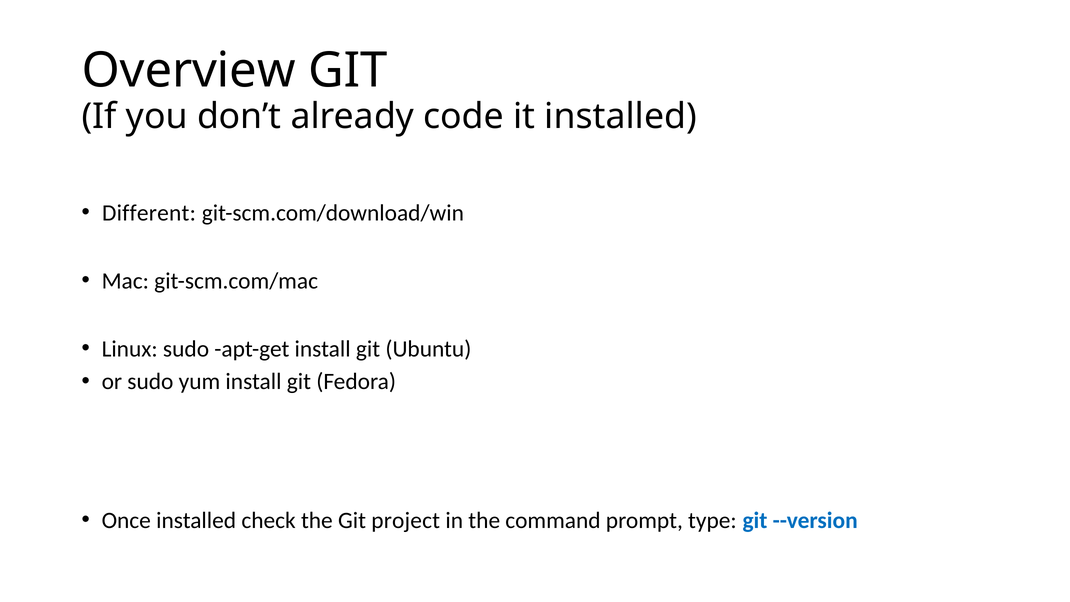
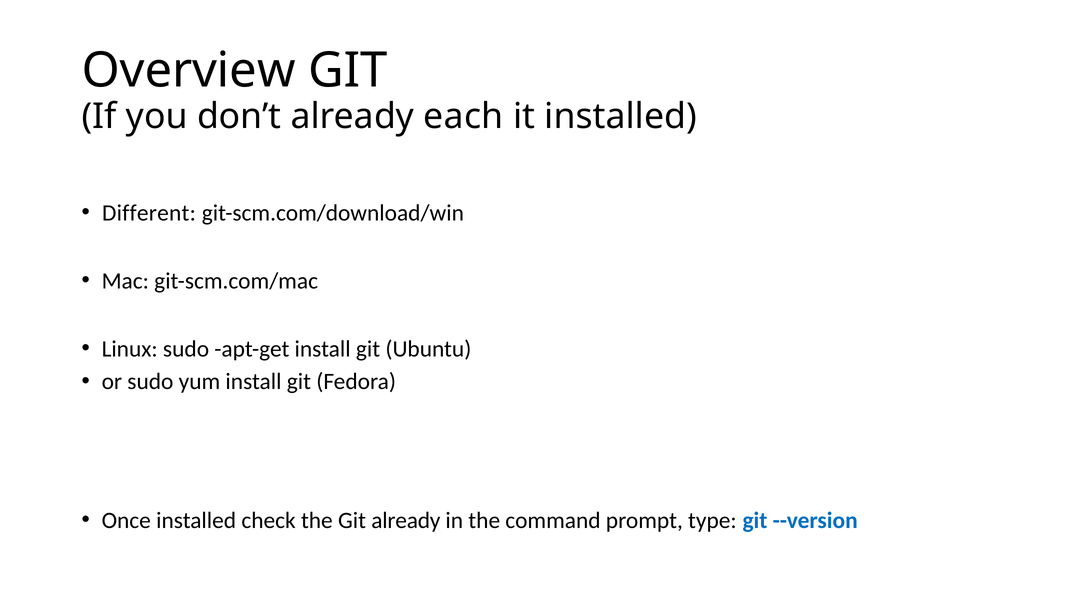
code: code -> each
Git project: project -> already
